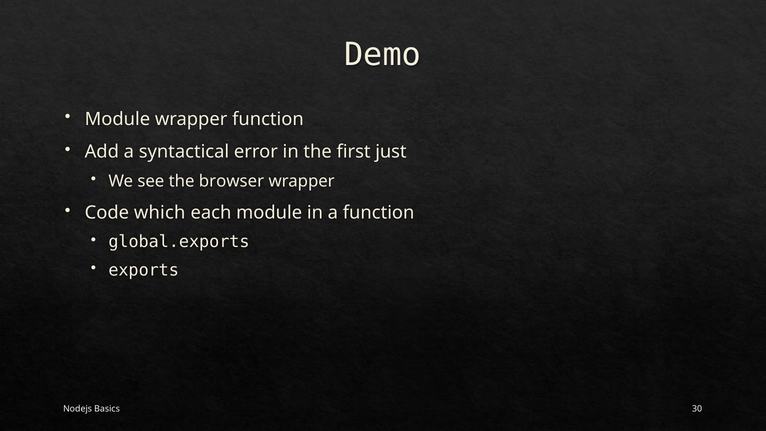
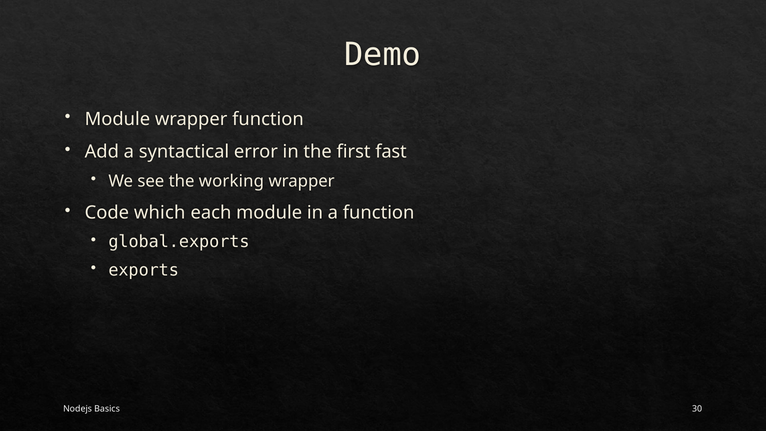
just: just -> fast
browser: browser -> working
